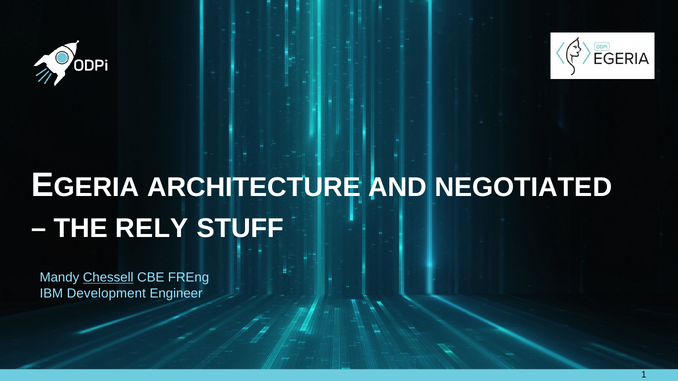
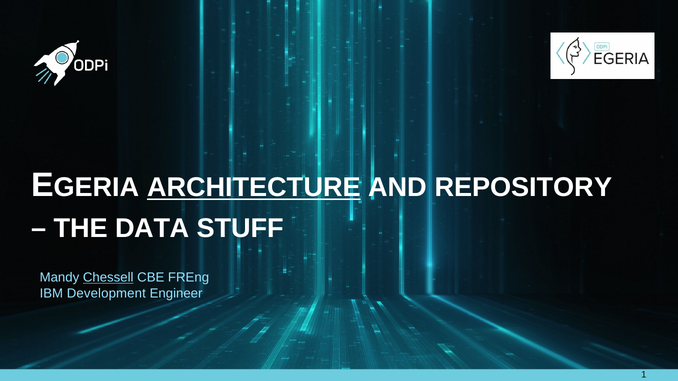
ARCHITECTURE underline: none -> present
NEGOTIATED: NEGOTIATED -> REPOSITORY
RELY: RELY -> DATA
